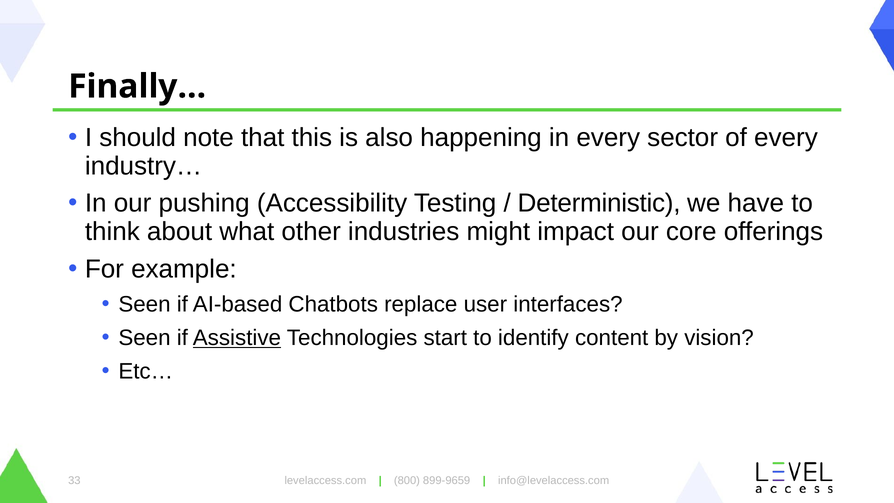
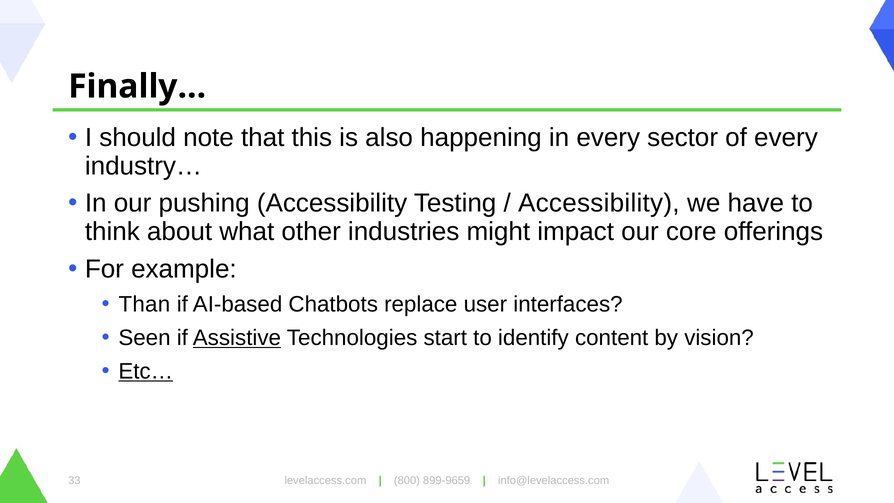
Deterministic at (599, 203): Deterministic -> Accessibility
Seen at (145, 304): Seen -> Than
Etc… underline: none -> present
